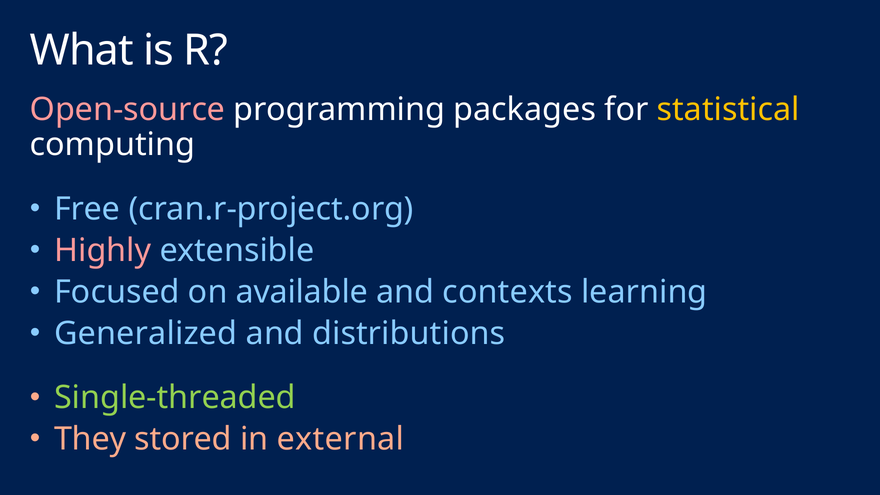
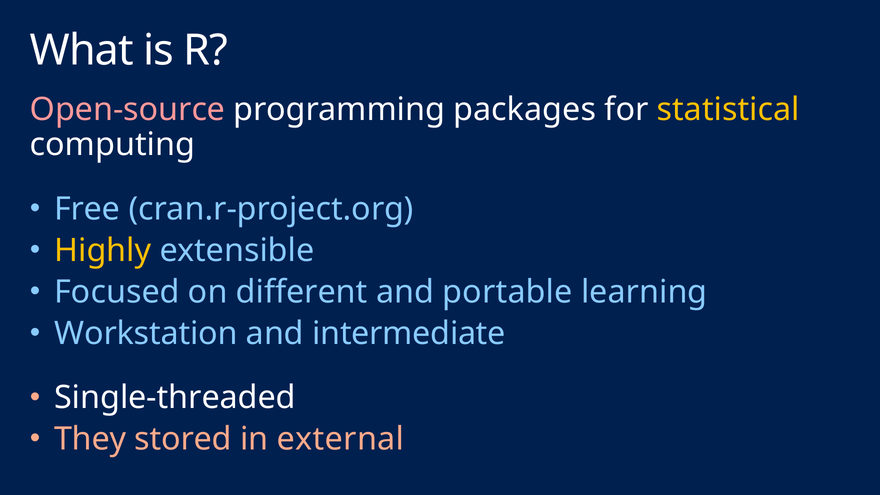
Highly colour: pink -> yellow
available: available -> different
contexts: contexts -> portable
Generalized: Generalized -> Workstation
distributions: distributions -> intermediate
Single-threaded colour: light green -> white
